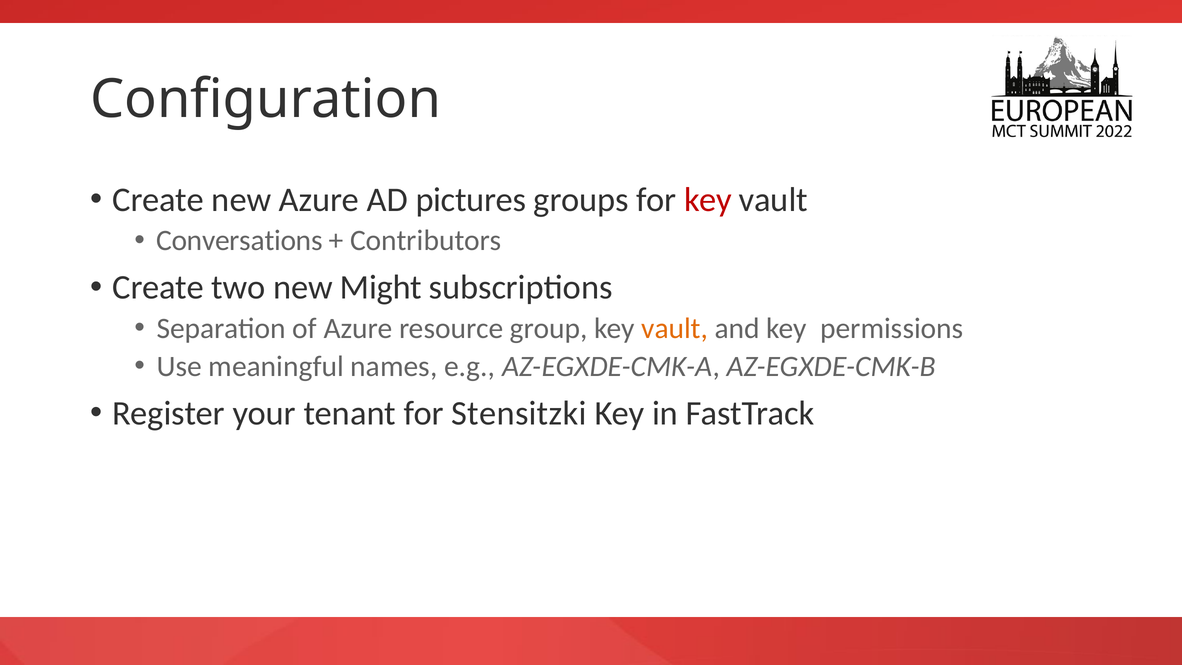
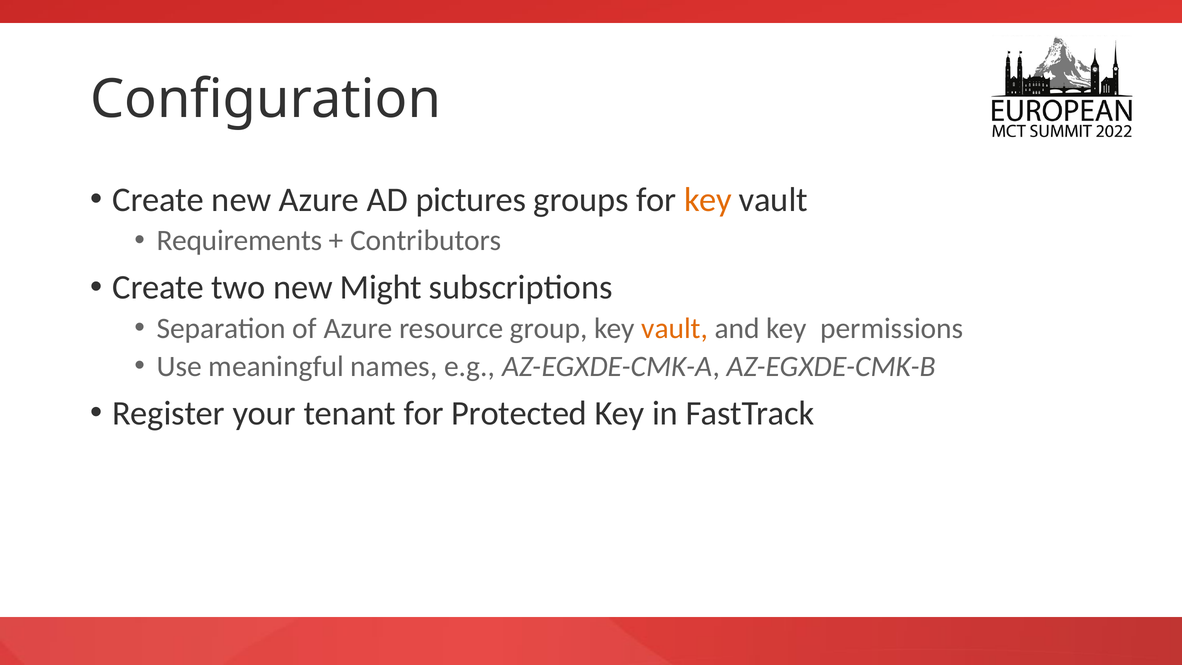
key at (708, 200) colour: red -> orange
Conversations: Conversations -> Requirements
Stensitzki: Stensitzki -> Protected
